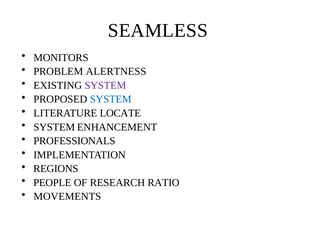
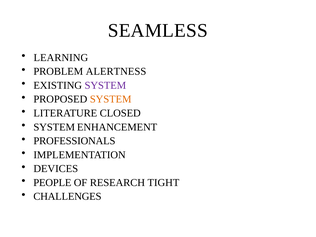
MONITORS: MONITORS -> LEARNING
SYSTEM at (111, 99) colour: blue -> orange
LOCATE: LOCATE -> CLOSED
REGIONS: REGIONS -> DEVICES
RATIO: RATIO -> TIGHT
MOVEMENTS: MOVEMENTS -> CHALLENGES
